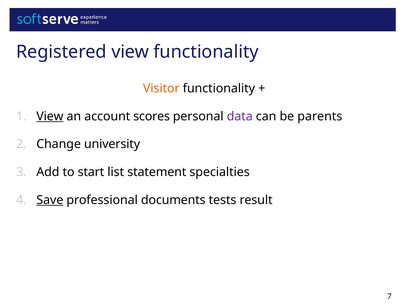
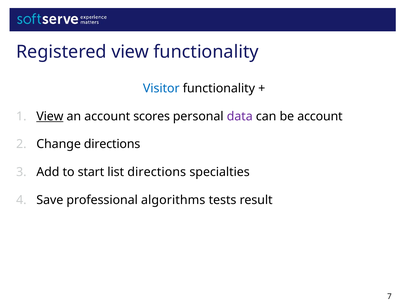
Visitor colour: orange -> blue
be parents: parents -> account
Change university: university -> directions
list statement: statement -> directions
Save underline: present -> none
documents: documents -> algorithms
